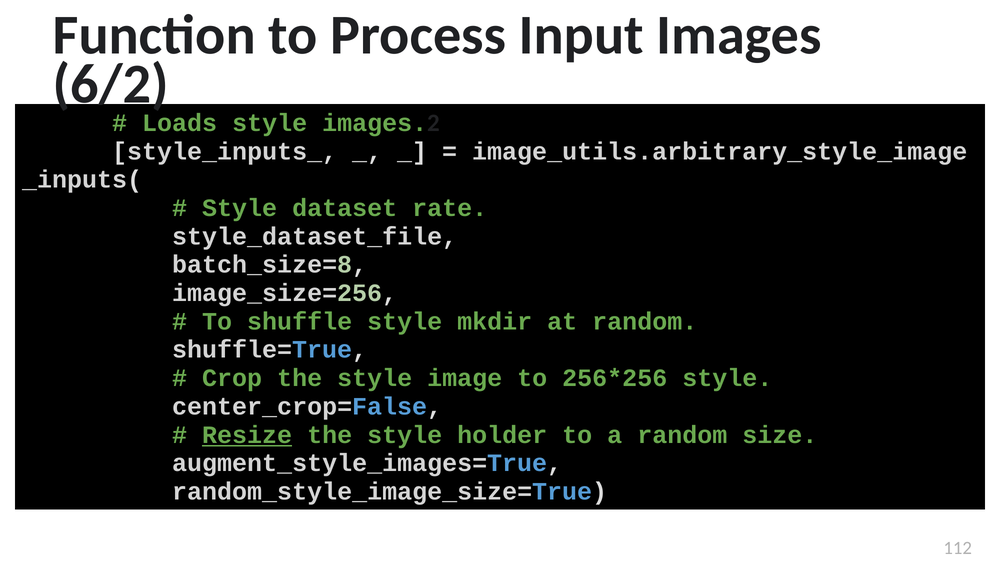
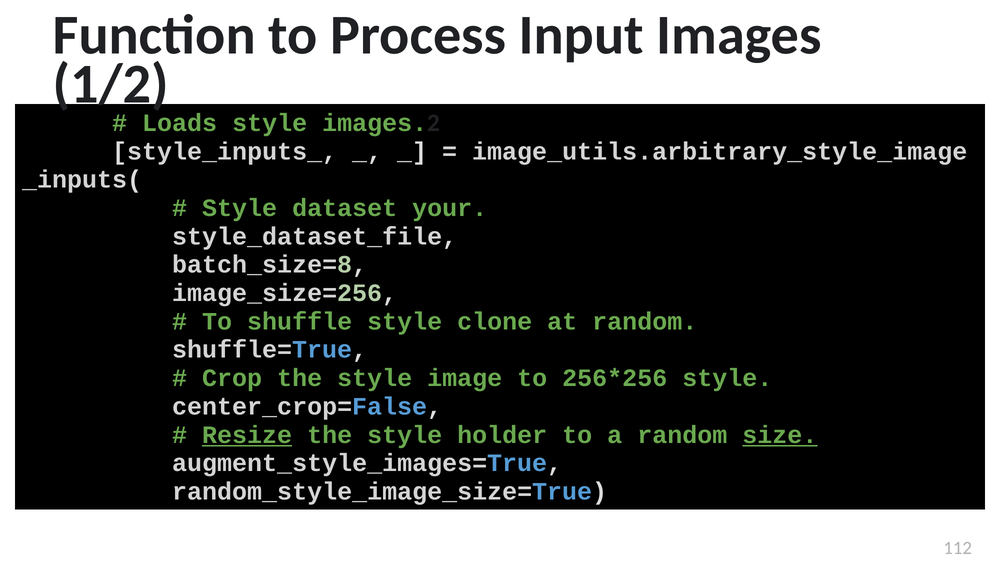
6/2: 6/2 -> 1/2
rate: rate -> your
mkdir: mkdir -> clone
size underline: none -> present
